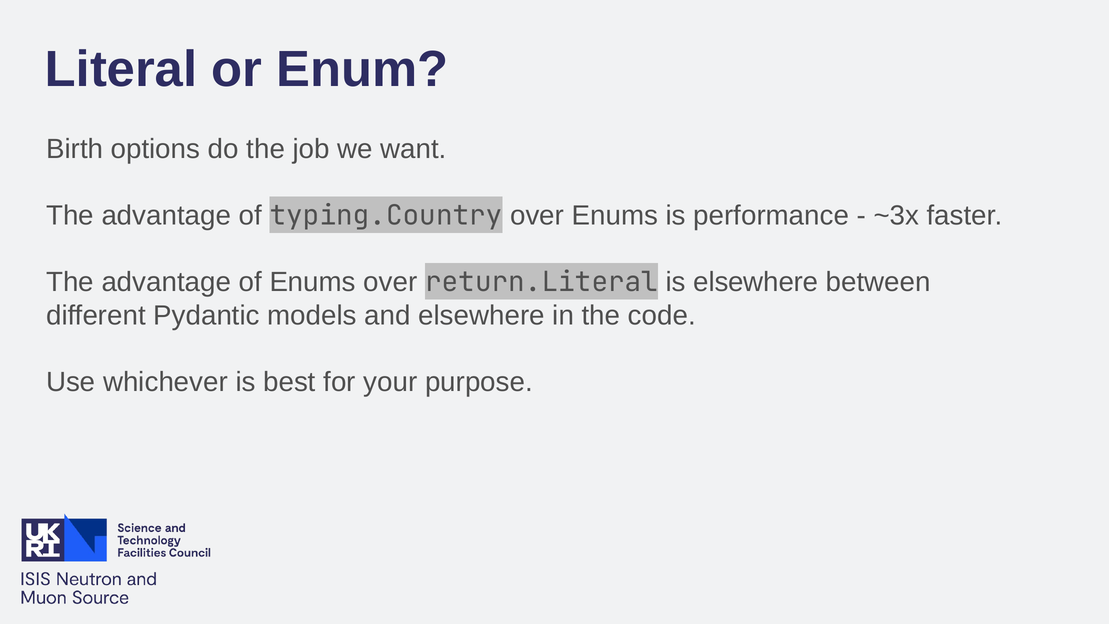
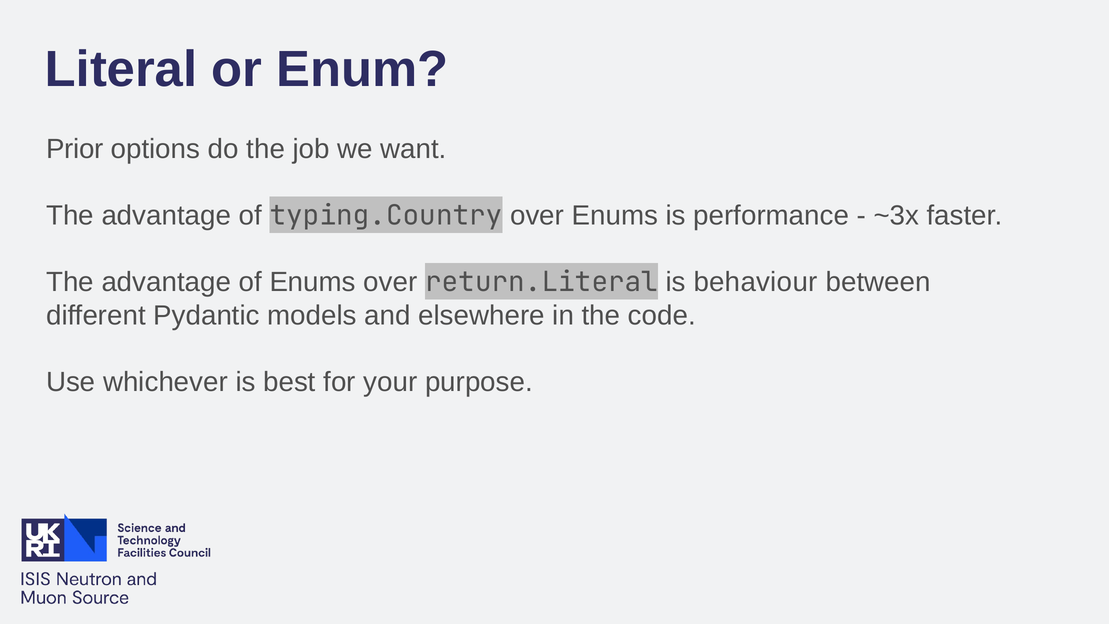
Birth: Birth -> Prior
is elsewhere: elsewhere -> behaviour
